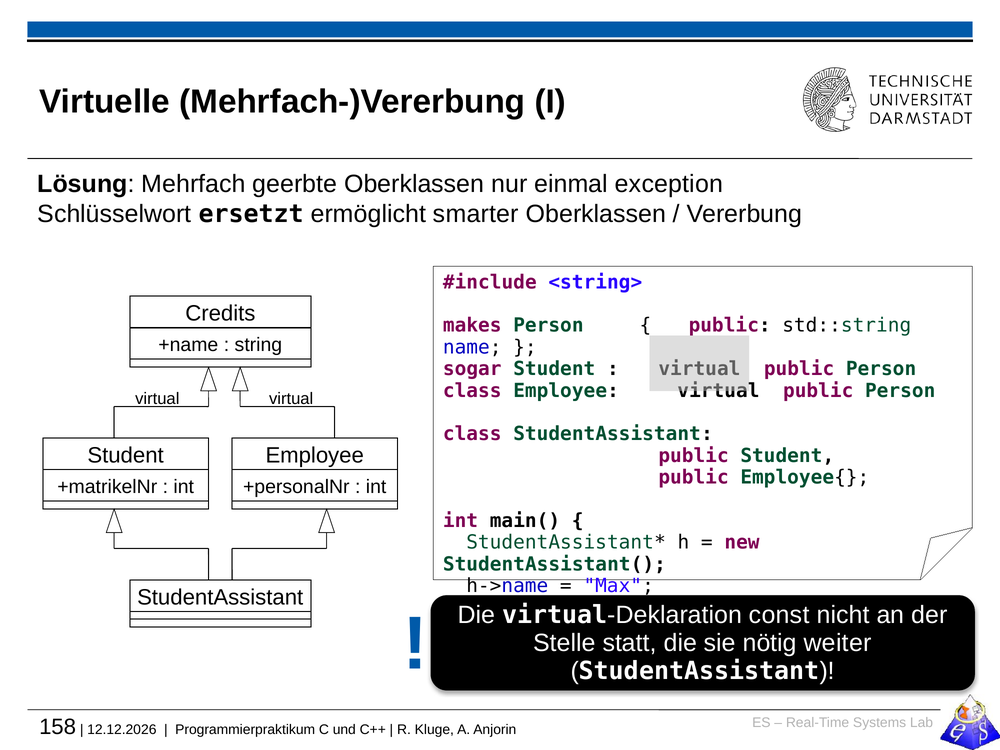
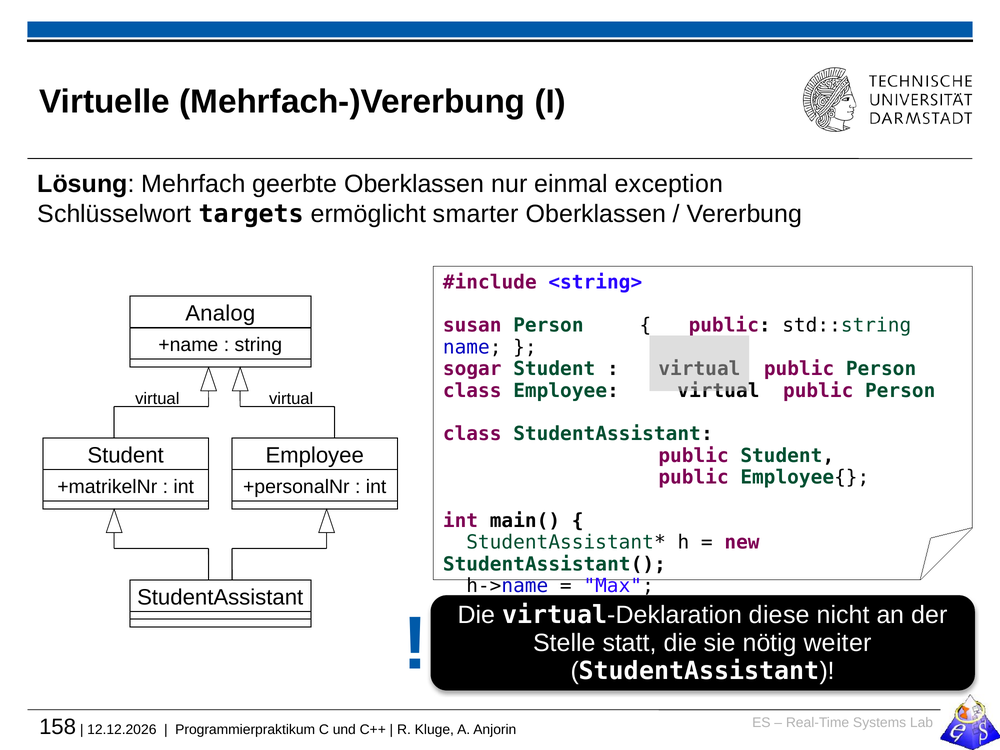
ersetzt: ersetzt -> targets
Credits: Credits -> Analog
makes: makes -> susan
const: const -> diese
